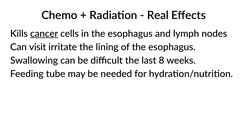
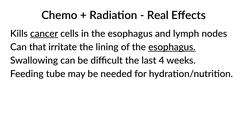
visit: visit -> that
esophagus at (172, 47) underline: none -> present
8: 8 -> 4
